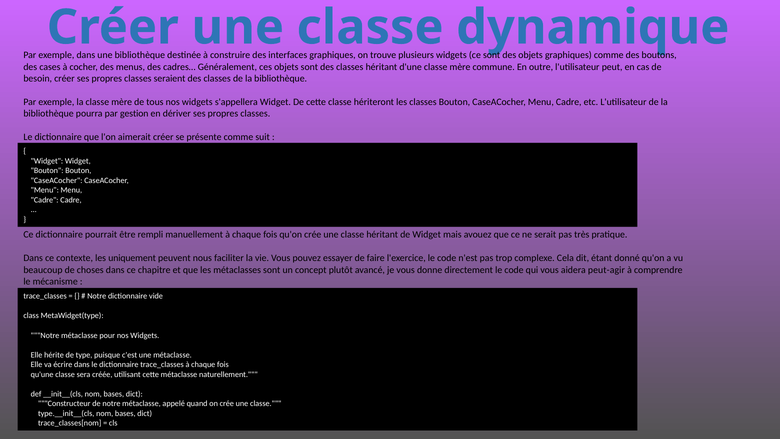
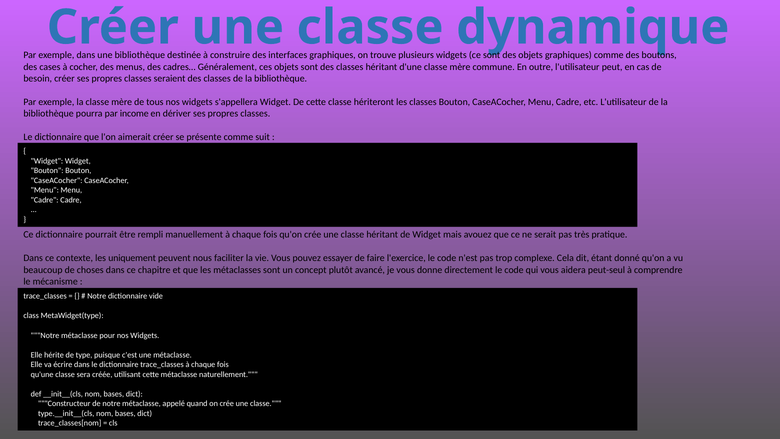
gestion: gestion -> income
peut-agir: peut-agir -> peut-seul
